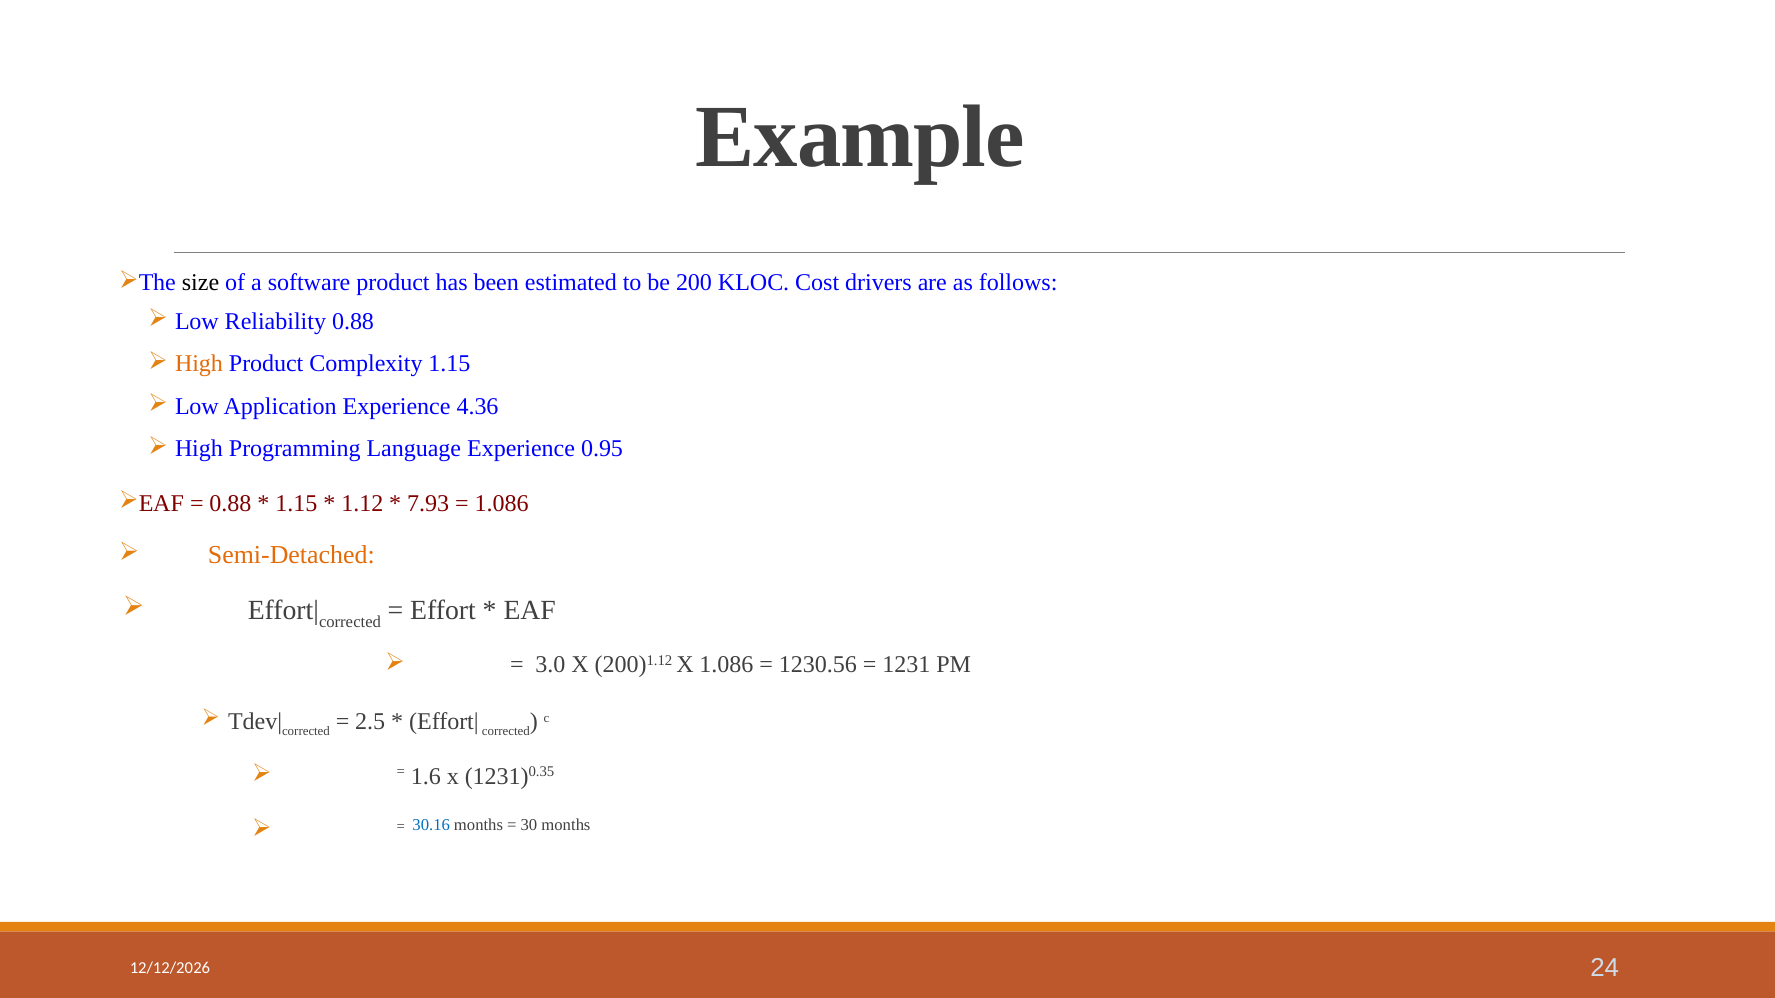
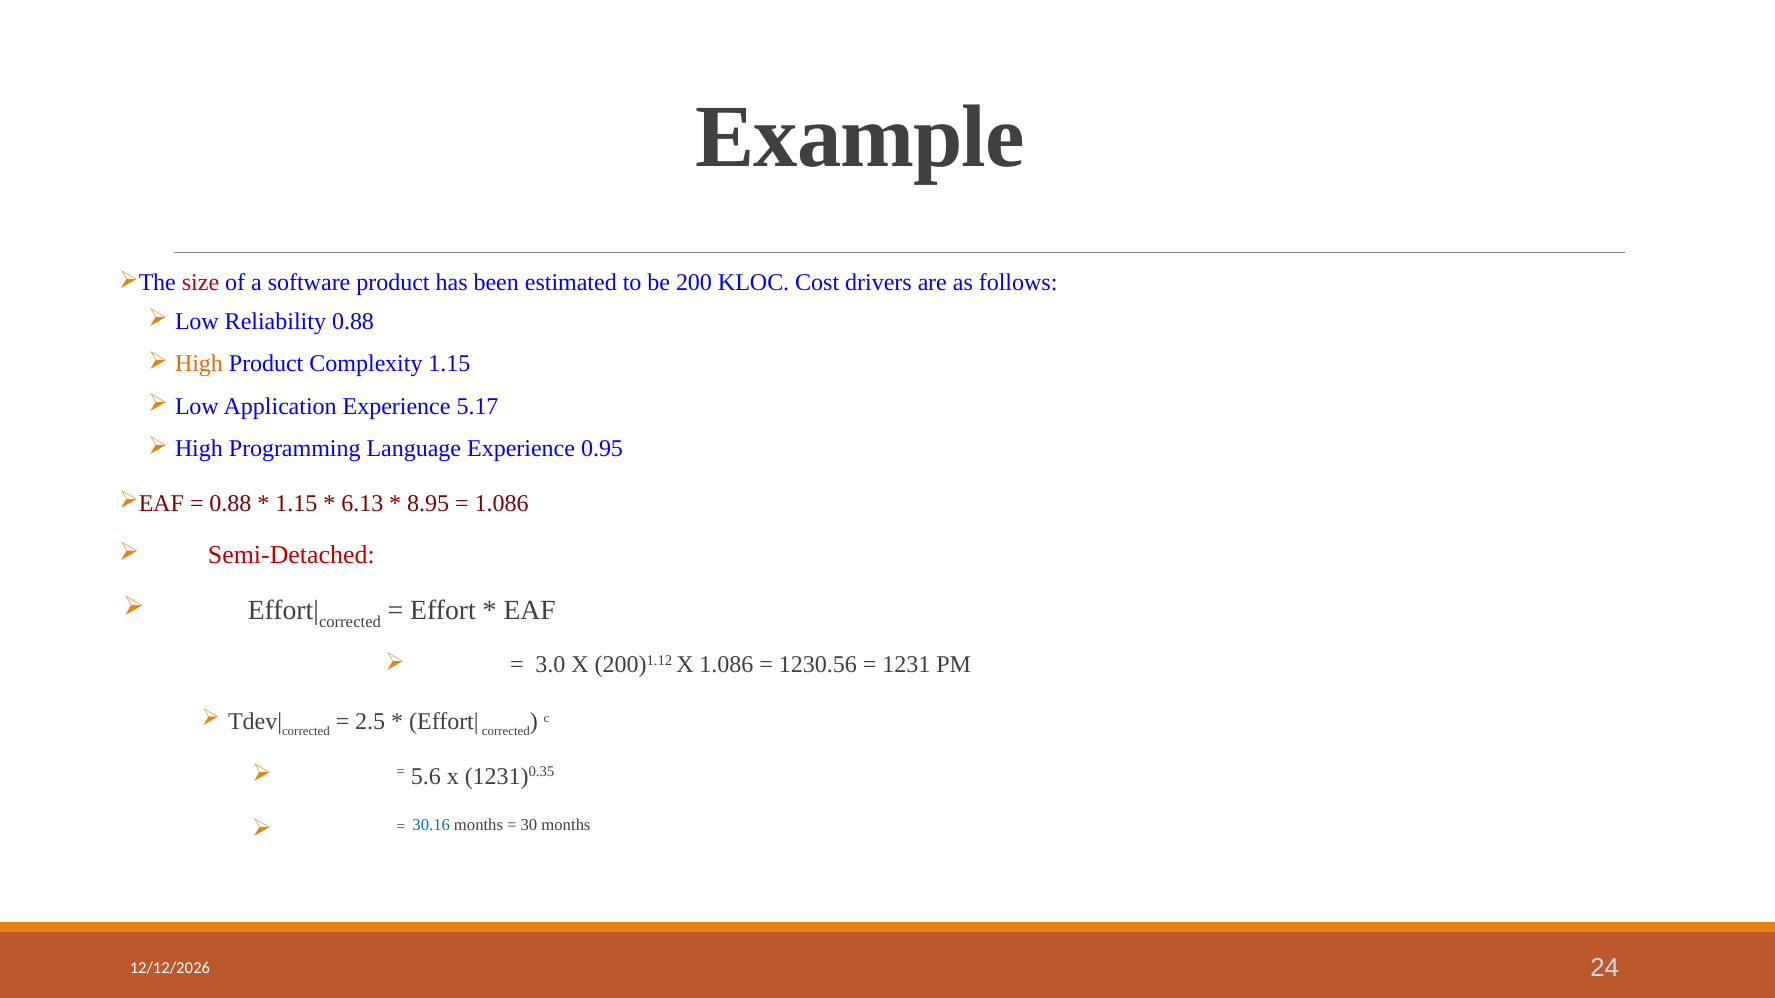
size colour: black -> red
4.36: 4.36 -> 5.17
1.12: 1.12 -> 6.13
7.93: 7.93 -> 8.95
Semi-Detached colour: orange -> red
1.6: 1.6 -> 5.6
